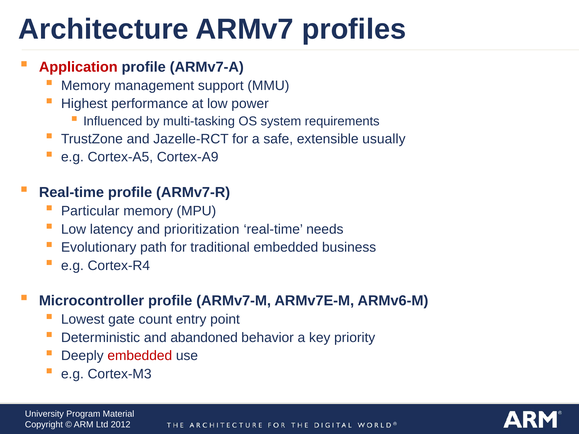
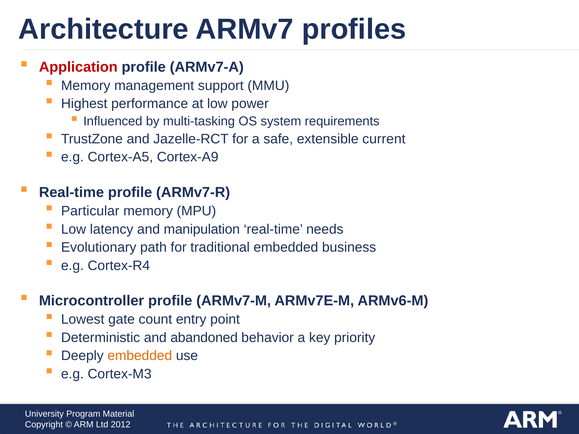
usually: usually -> current
prioritization: prioritization -> manipulation
embedded at (140, 356) colour: red -> orange
